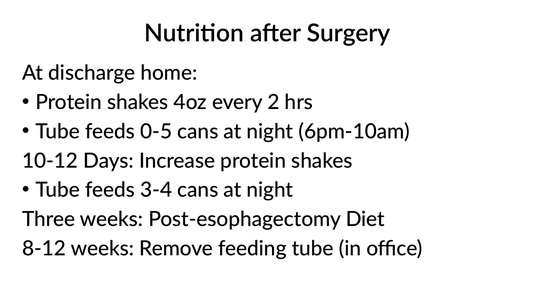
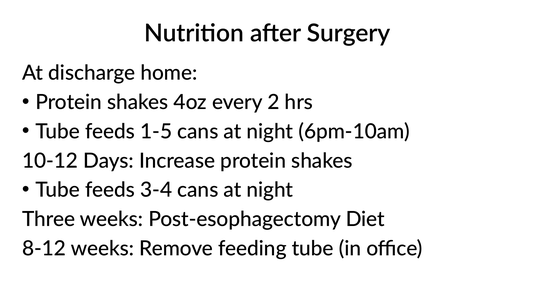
0-5: 0-5 -> 1-5
